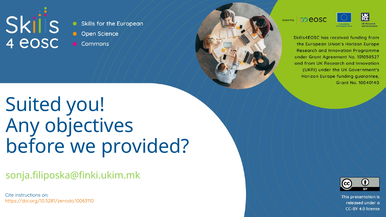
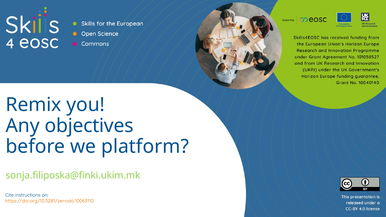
Suited: Suited -> Remix
provided: provided -> platform
